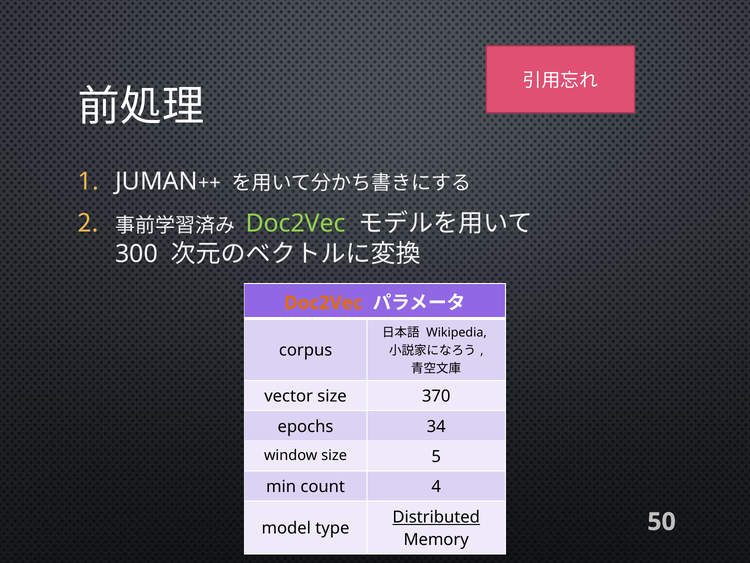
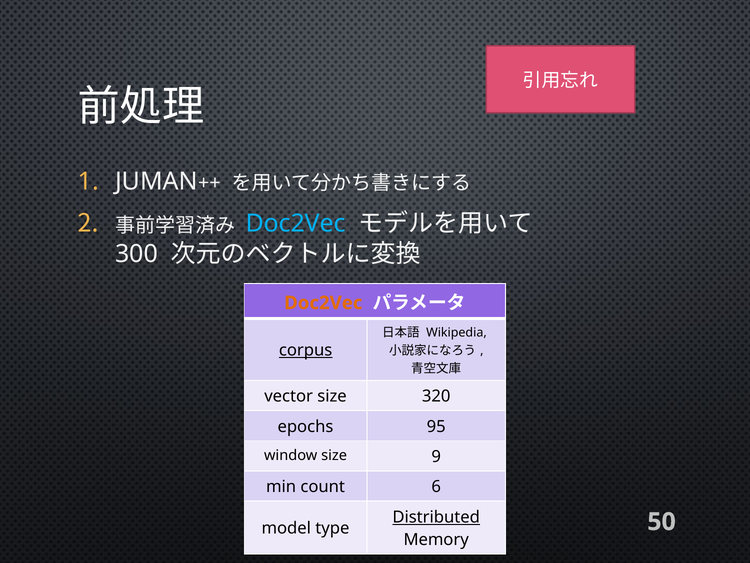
Doc2Vec at (296, 224) colour: light green -> light blue
corpus underline: none -> present
370: 370 -> 320
34: 34 -> 95
5: 5 -> 9
4: 4 -> 6
